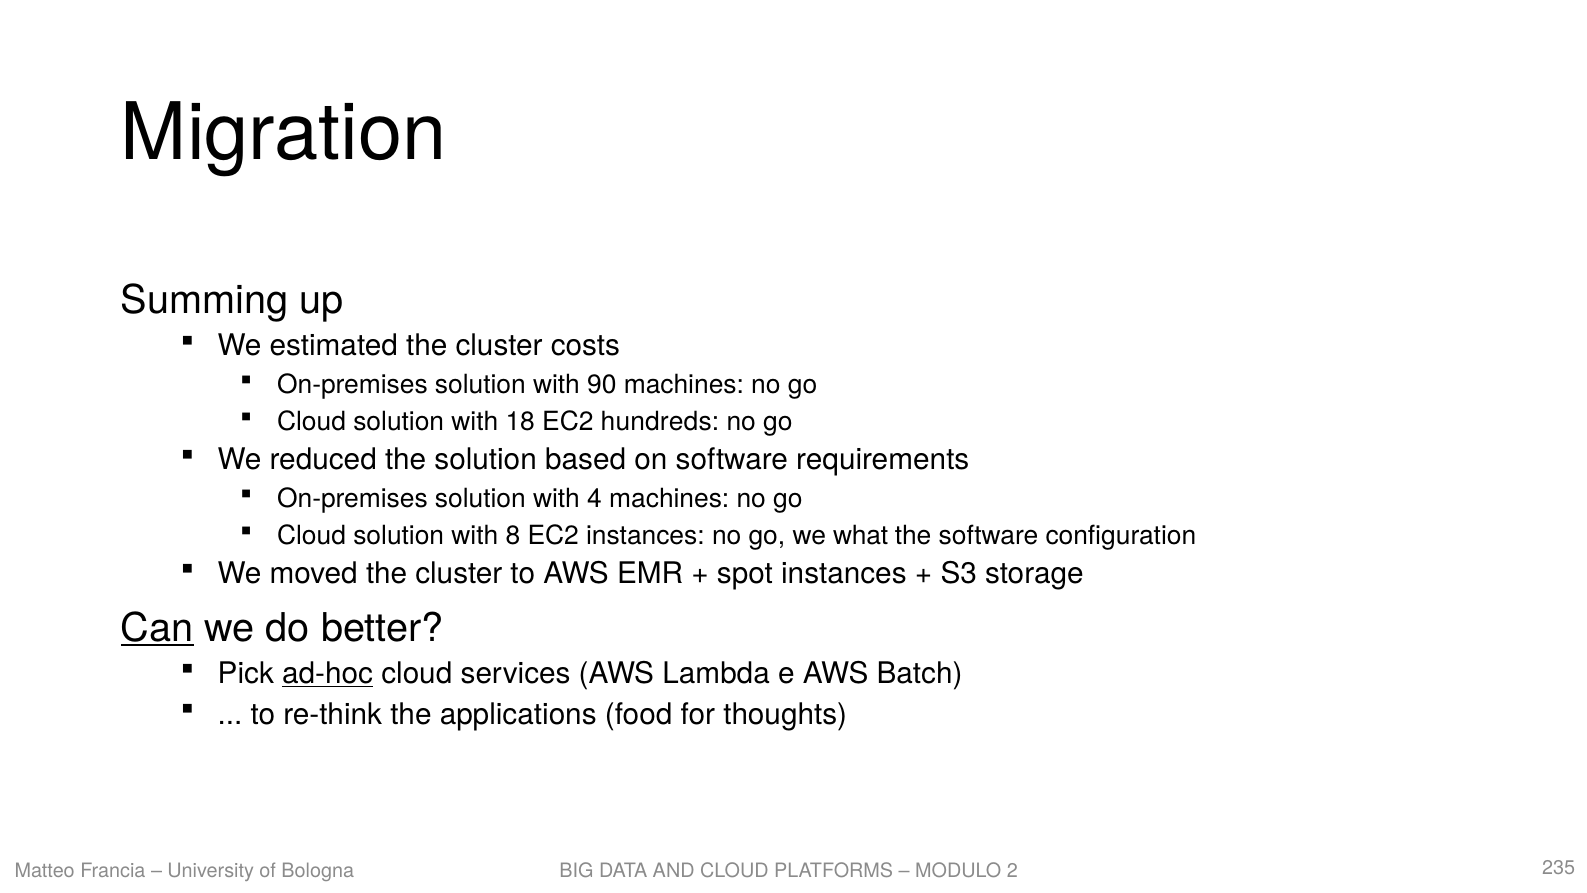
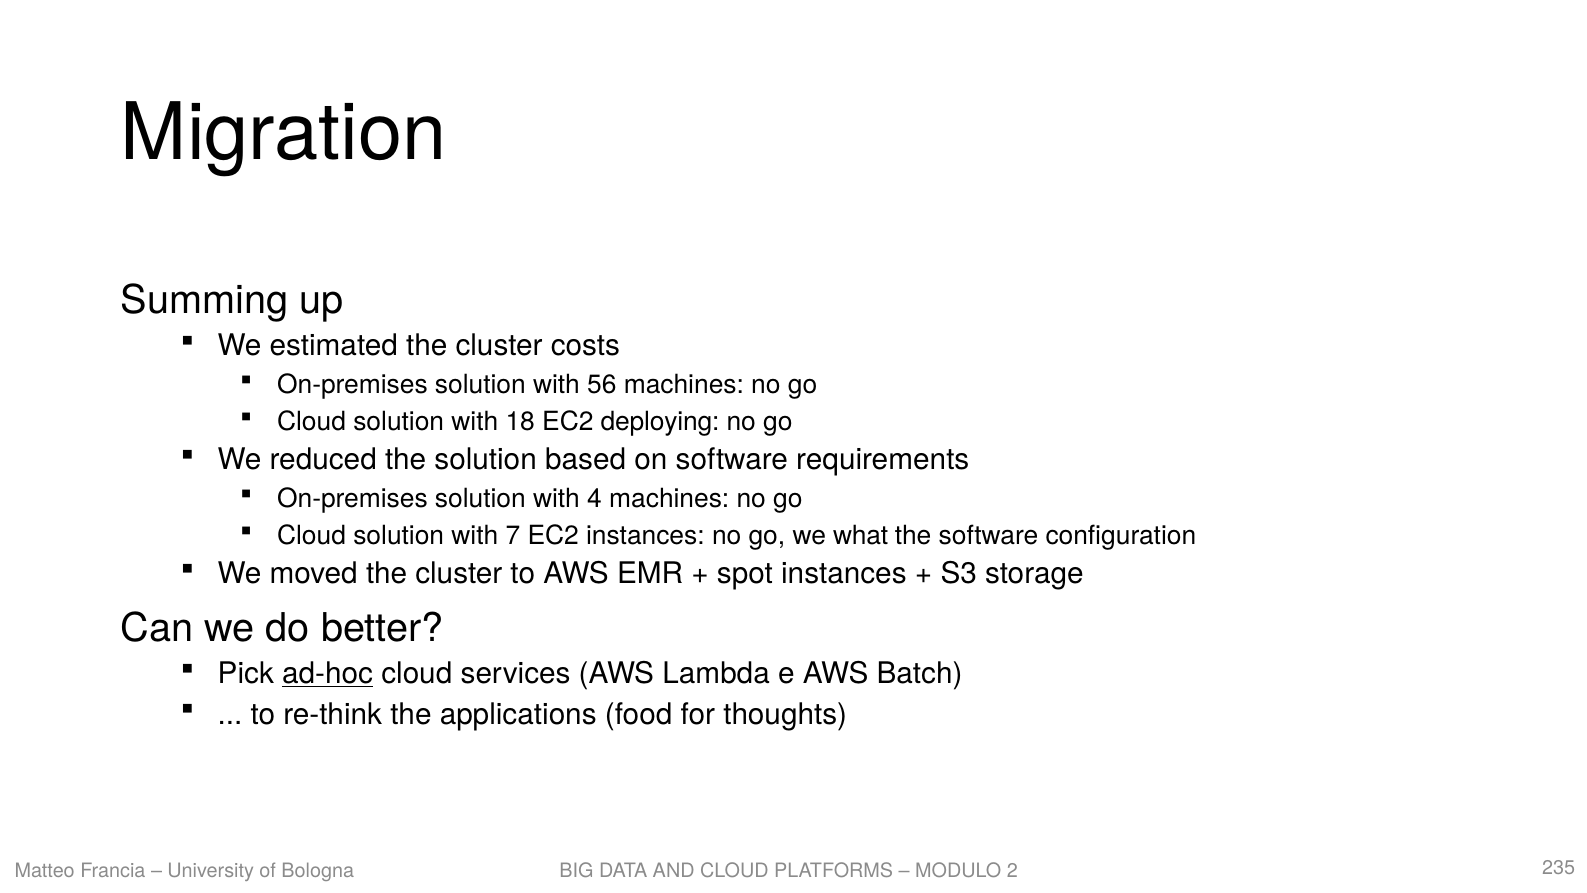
90: 90 -> 56
hundreds: hundreds -> deploying
8: 8 -> 7
Can underline: present -> none
